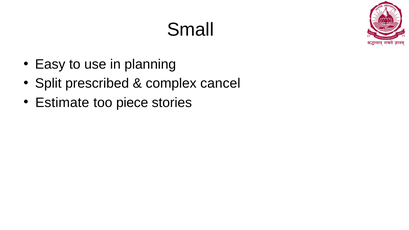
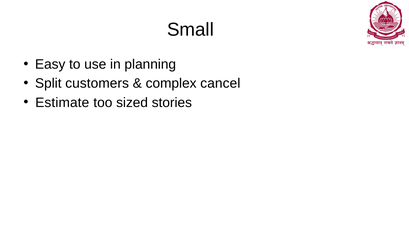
prescribed: prescribed -> customers
piece: piece -> sized
